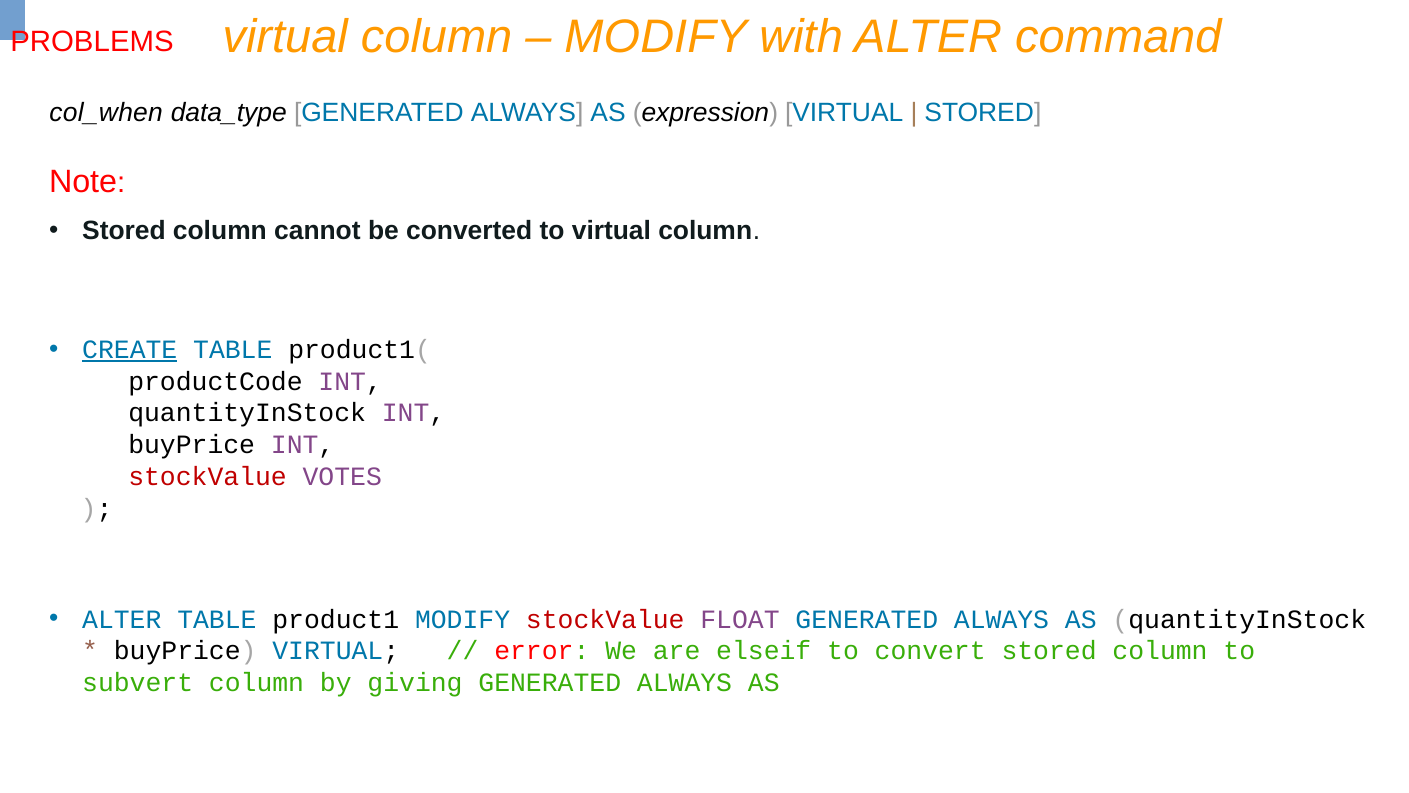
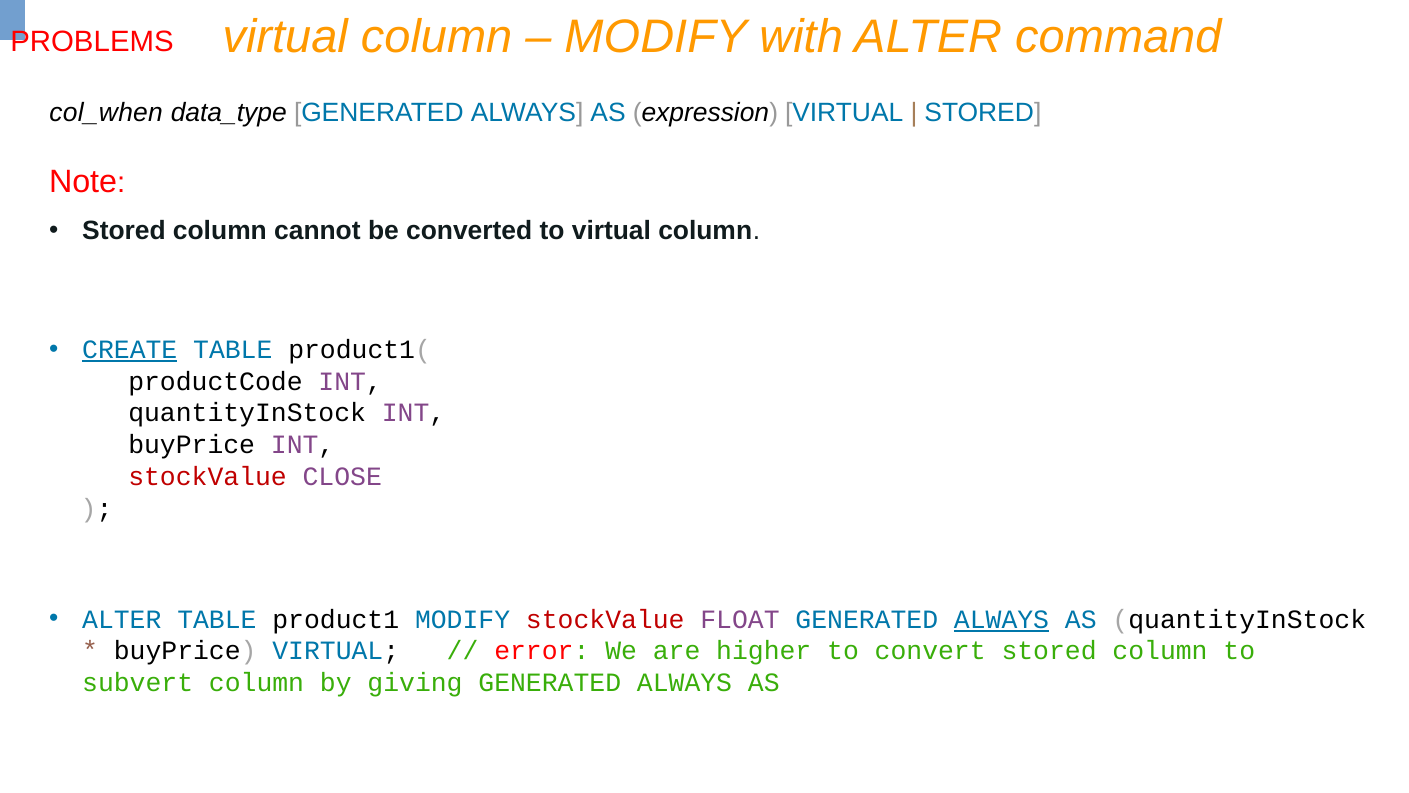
VOTES: VOTES -> CLOSE
ALWAYS at (1002, 619) underline: none -> present
elseif: elseif -> higher
